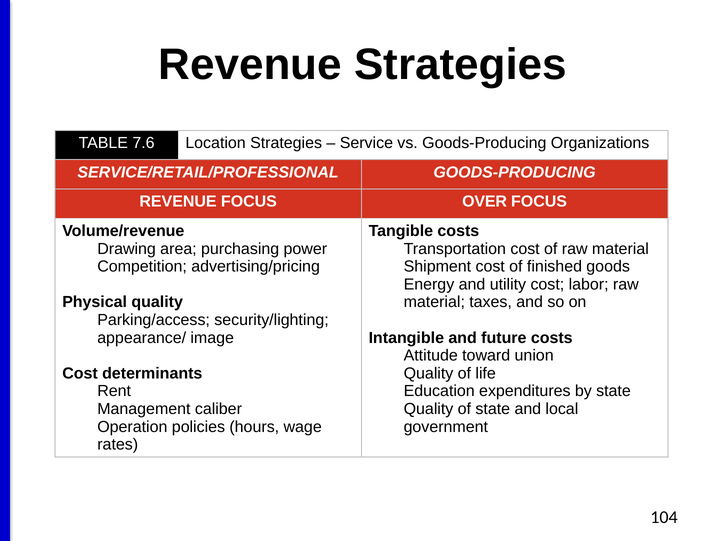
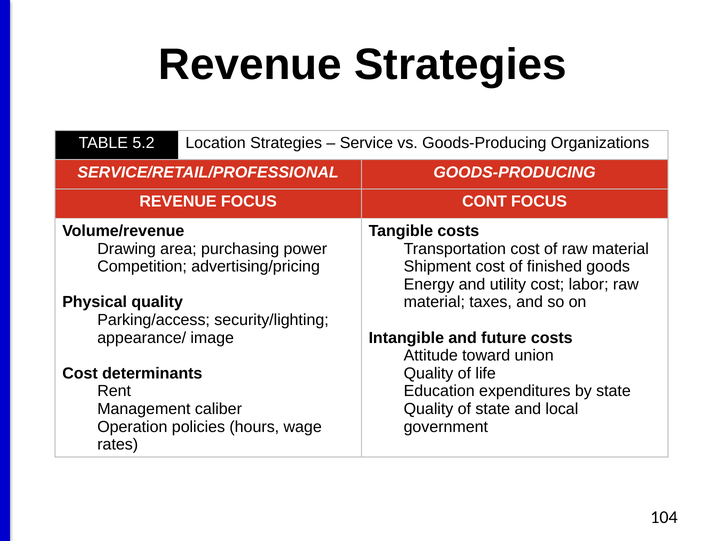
7.6: 7.6 -> 5.2
OVER: OVER -> CONT
